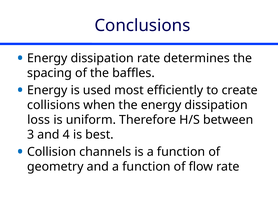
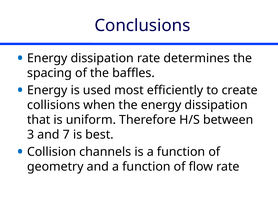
loss: loss -> that
4: 4 -> 7
